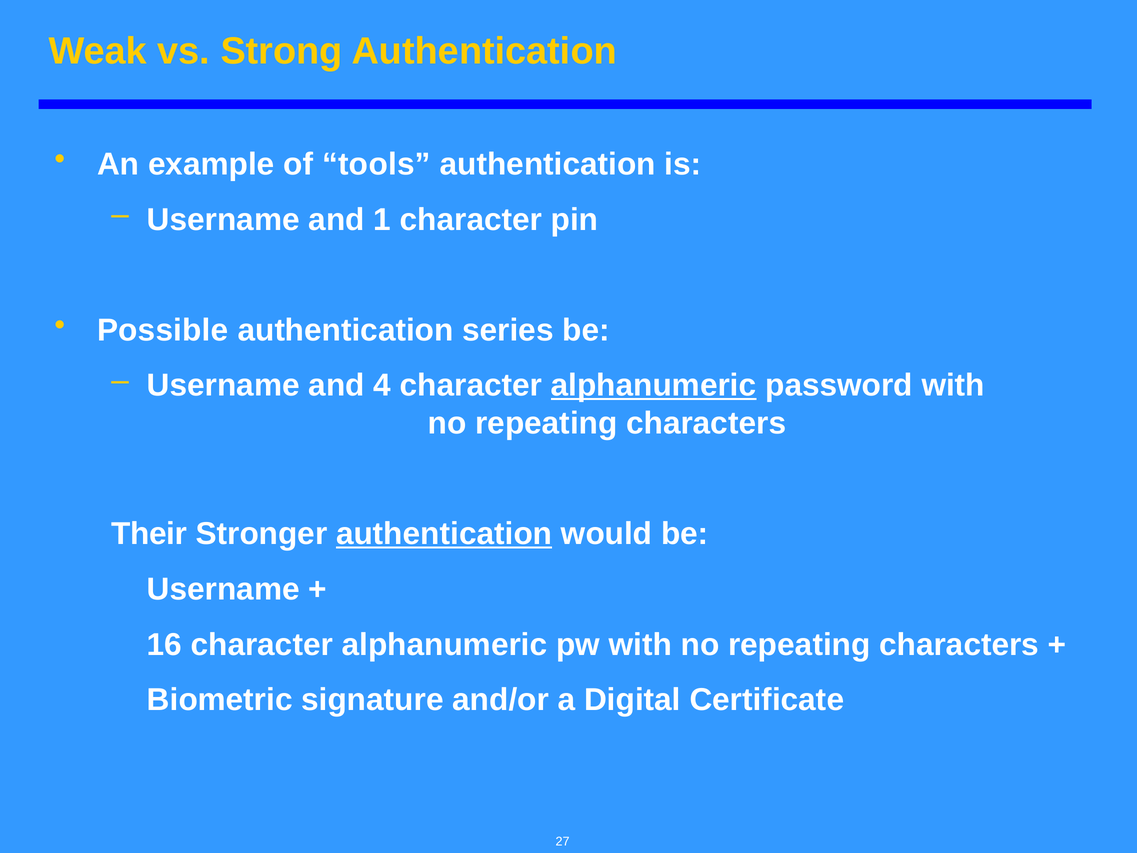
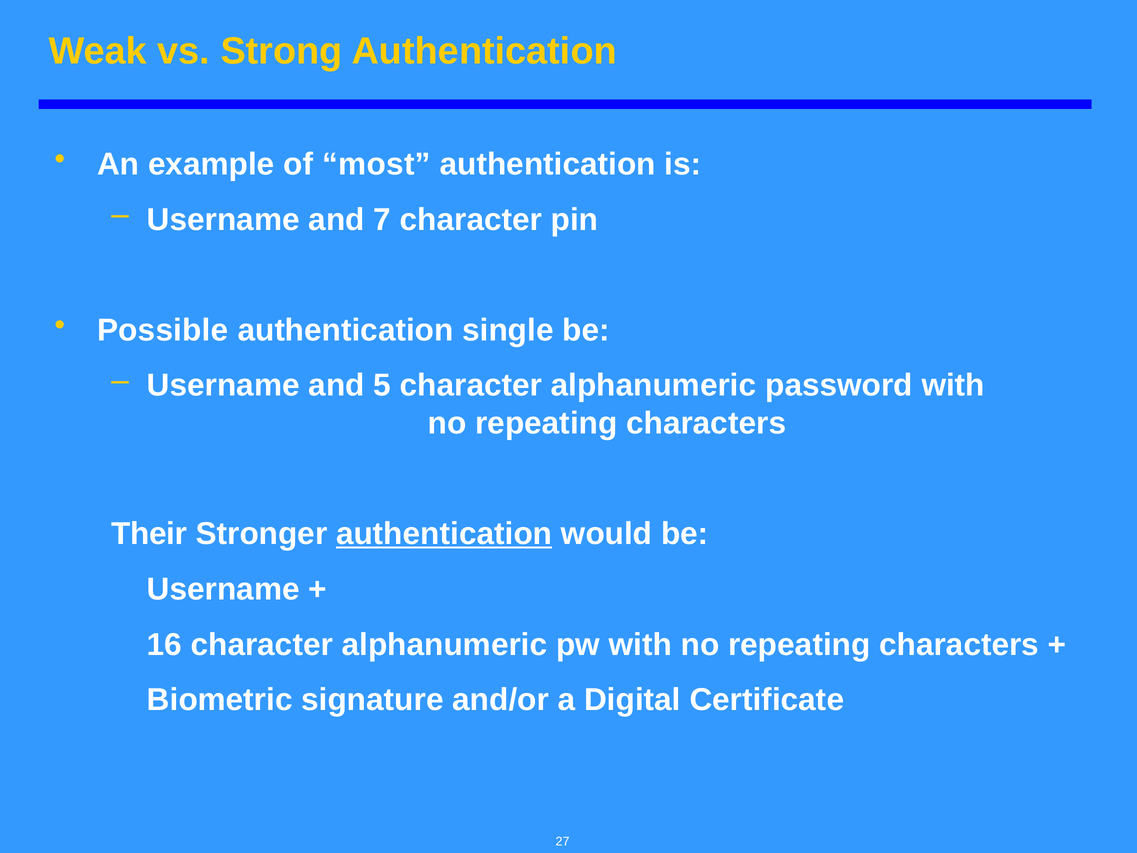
tools: tools -> most
1: 1 -> 7
series: series -> single
4: 4 -> 5
alphanumeric at (654, 385) underline: present -> none
